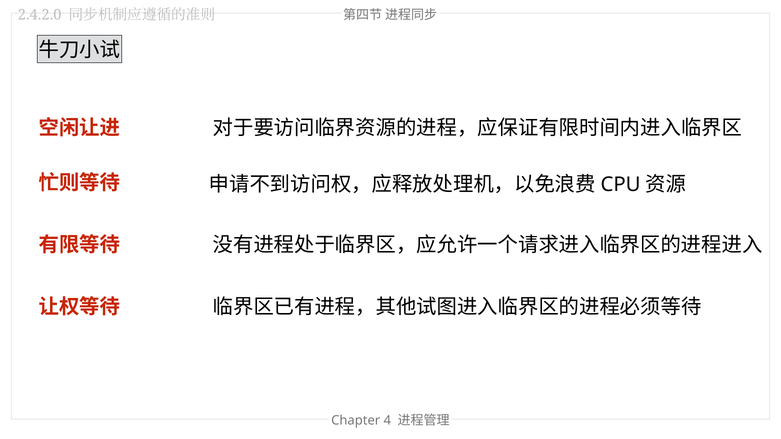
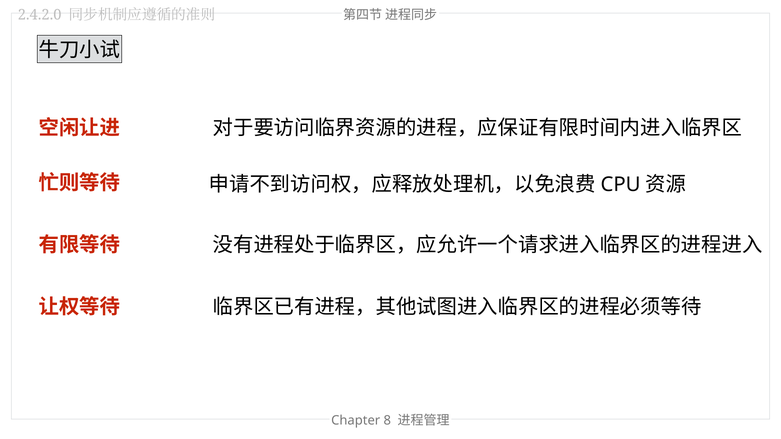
4: 4 -> 8
